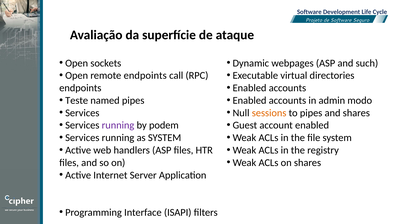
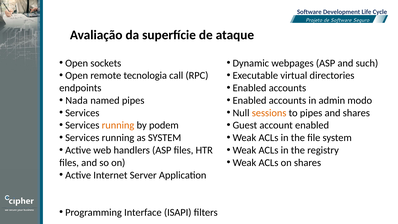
remote endpoints: endpoints -> tecnologia
Teste: Teste -> Nada
running at (118, 125) colour: purple -> orange
